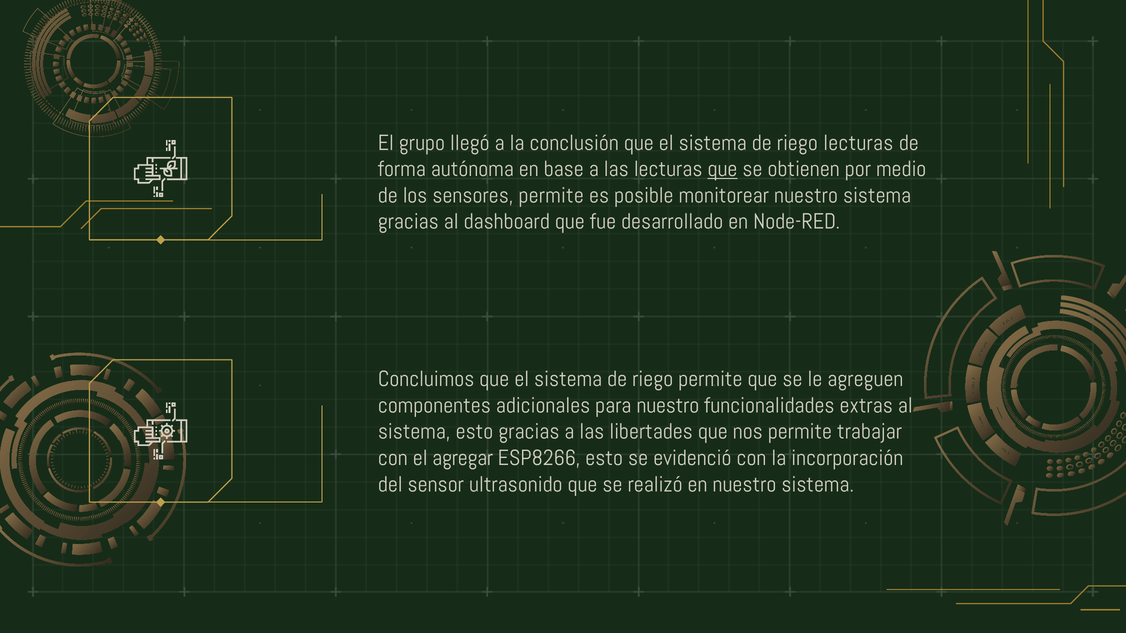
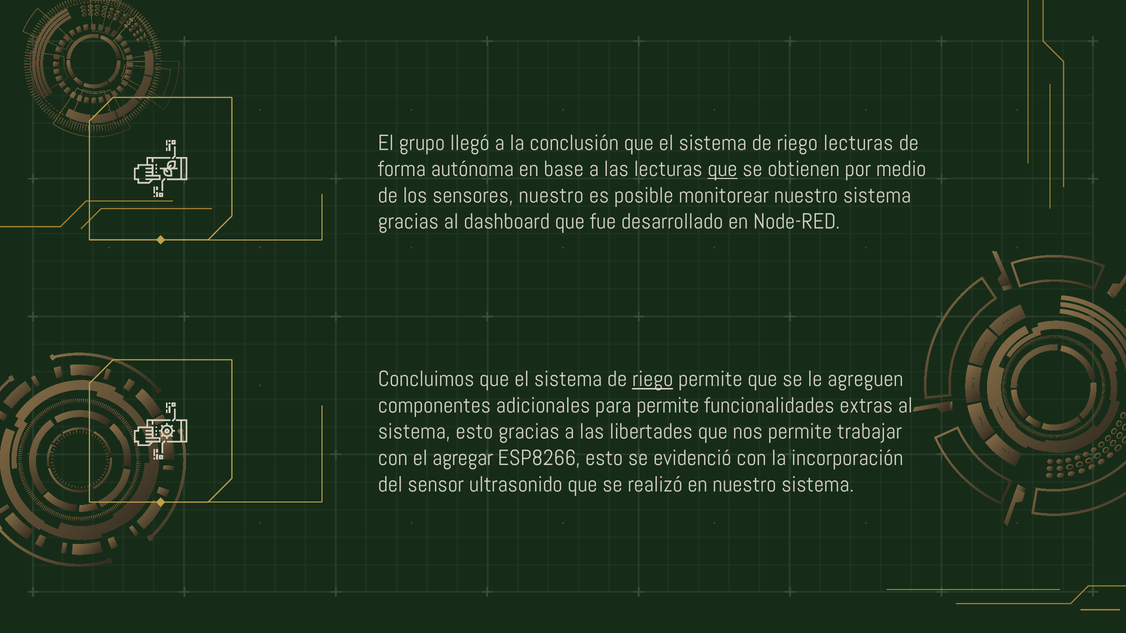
sensores permite: permite -> nuestro
riego at (653, 379) underline: none -> present
para nuestro: nuestro -> permite
